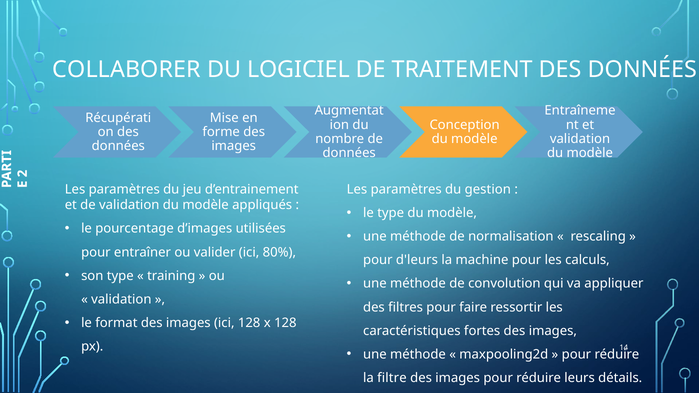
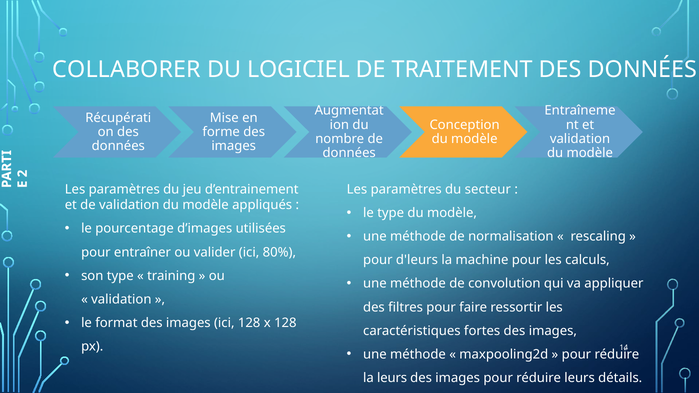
gestion: gestion -> secteur
la filtre: filtre -> leurs
